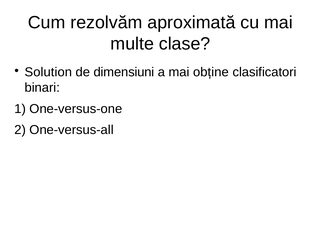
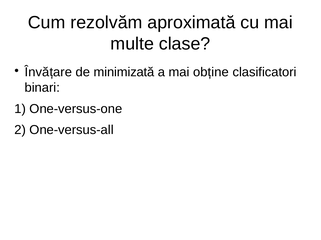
Solution: Solution -> Învățare
dimensiuni: dimensiuni -> minimizată
